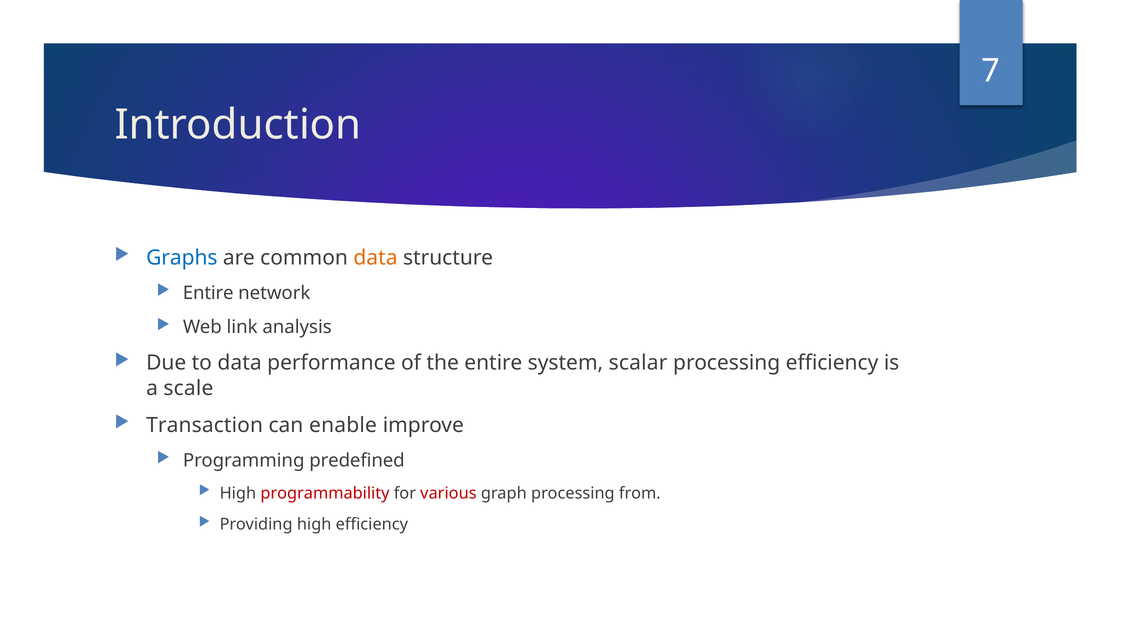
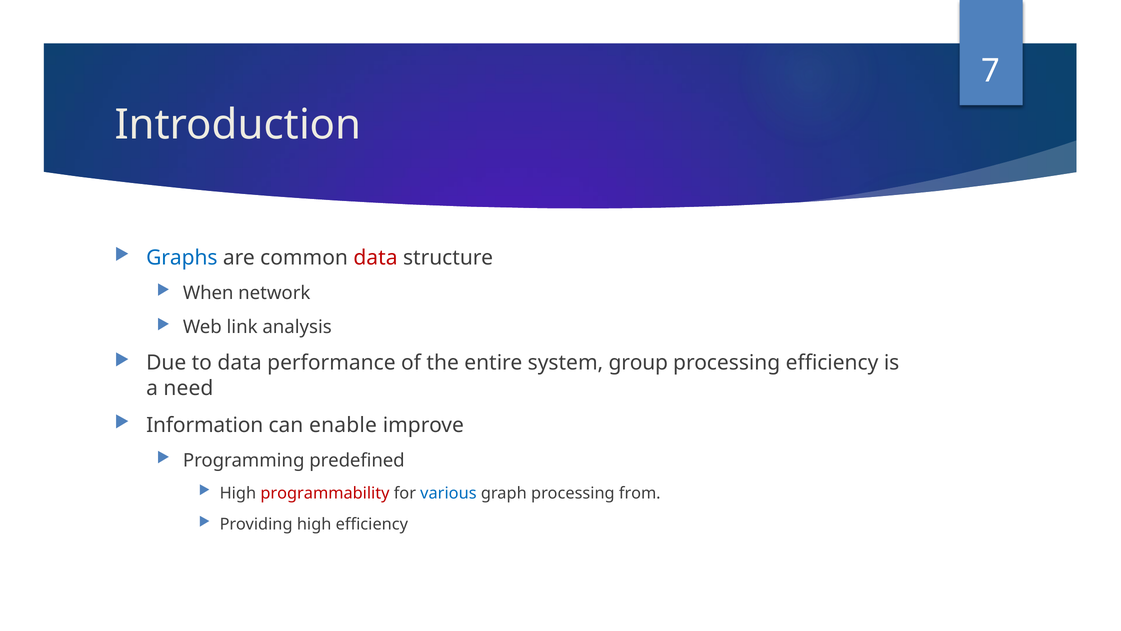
data at (375, 258) colour: orange -> red
Entire at (208, 293): Entire -> When
scalar: scalar -> group
scale: scale -> need
Transaction: Transaction -> Information
various colour: red -> blue
